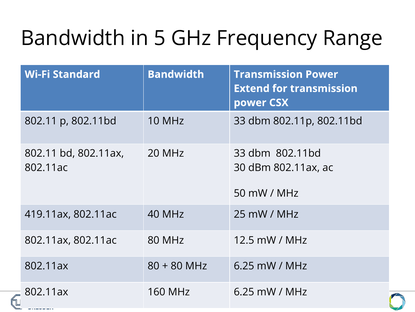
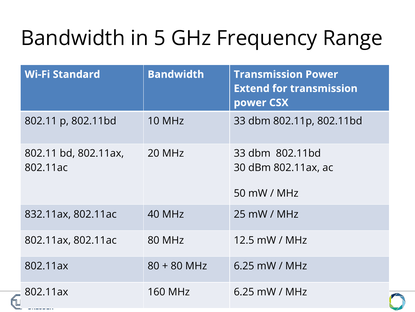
419.11ax: 419.11ax -> 832.11ax
